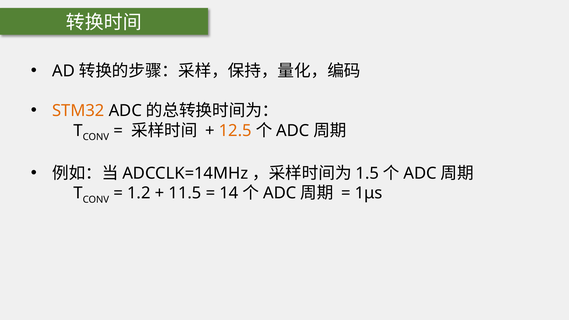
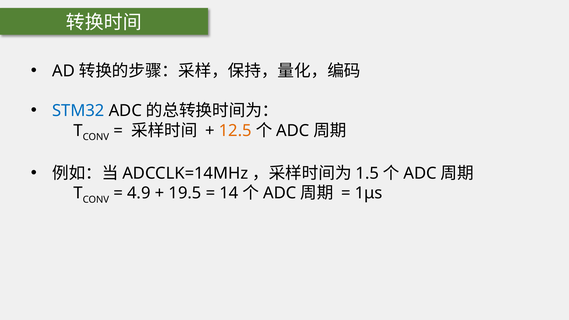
STM32 colour: orange -> blue
1.2: 1.2 -> 4.9
11.5: 11.5 -> 19.5
